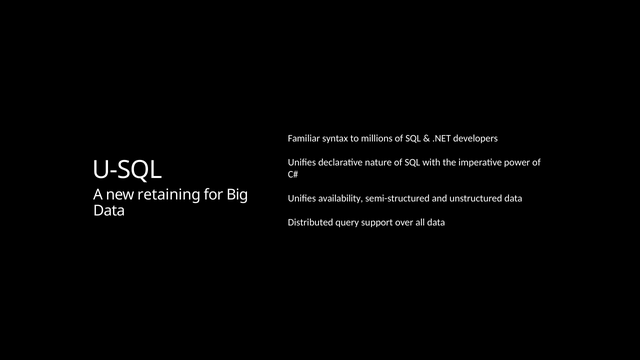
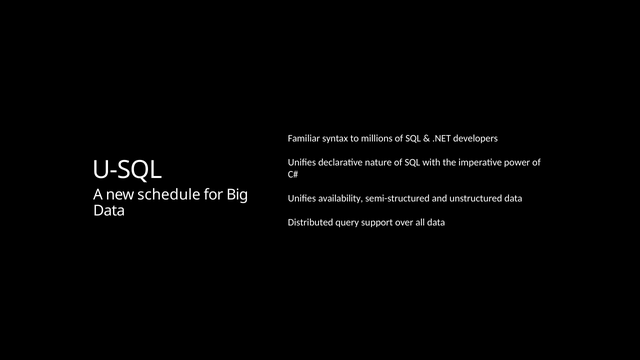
retaining: retaining -> schedule
